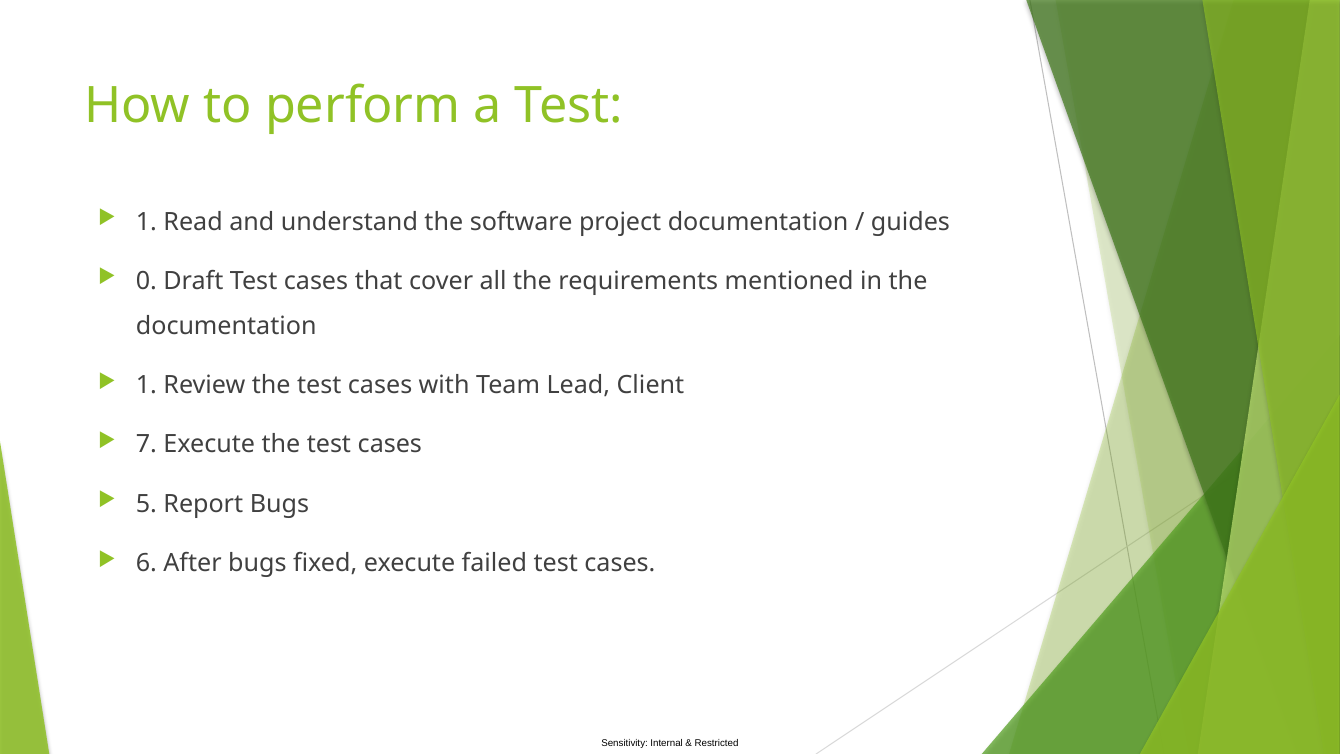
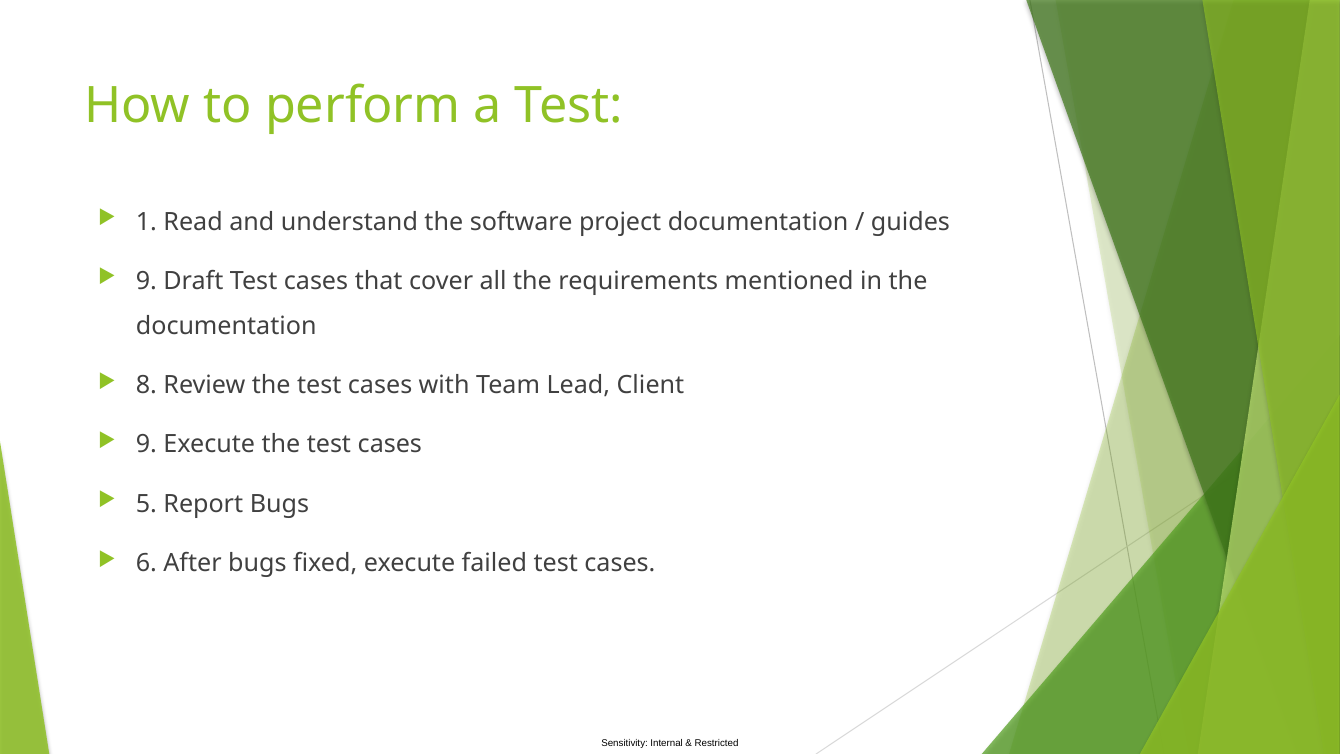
0 at (146, 281): 0 -> 9
1 at (146, 385): 1 -> 8
7 at (146, 445): 7 -> 9
